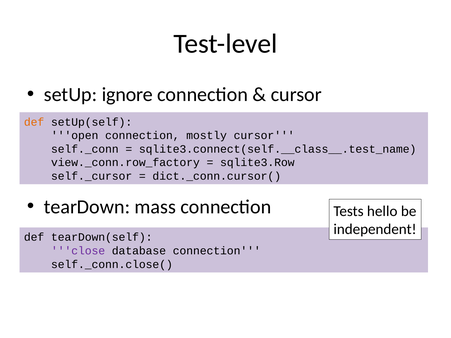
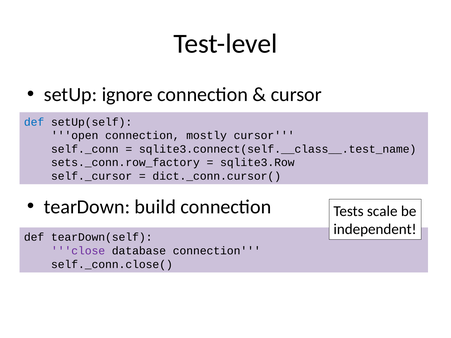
def at (34, 122) colour: orange -> blue
view._conn.row_factory: view._conn.row_factory -> sets._conn.row_factory
mass: mass -> build
hello: hello -> scale
